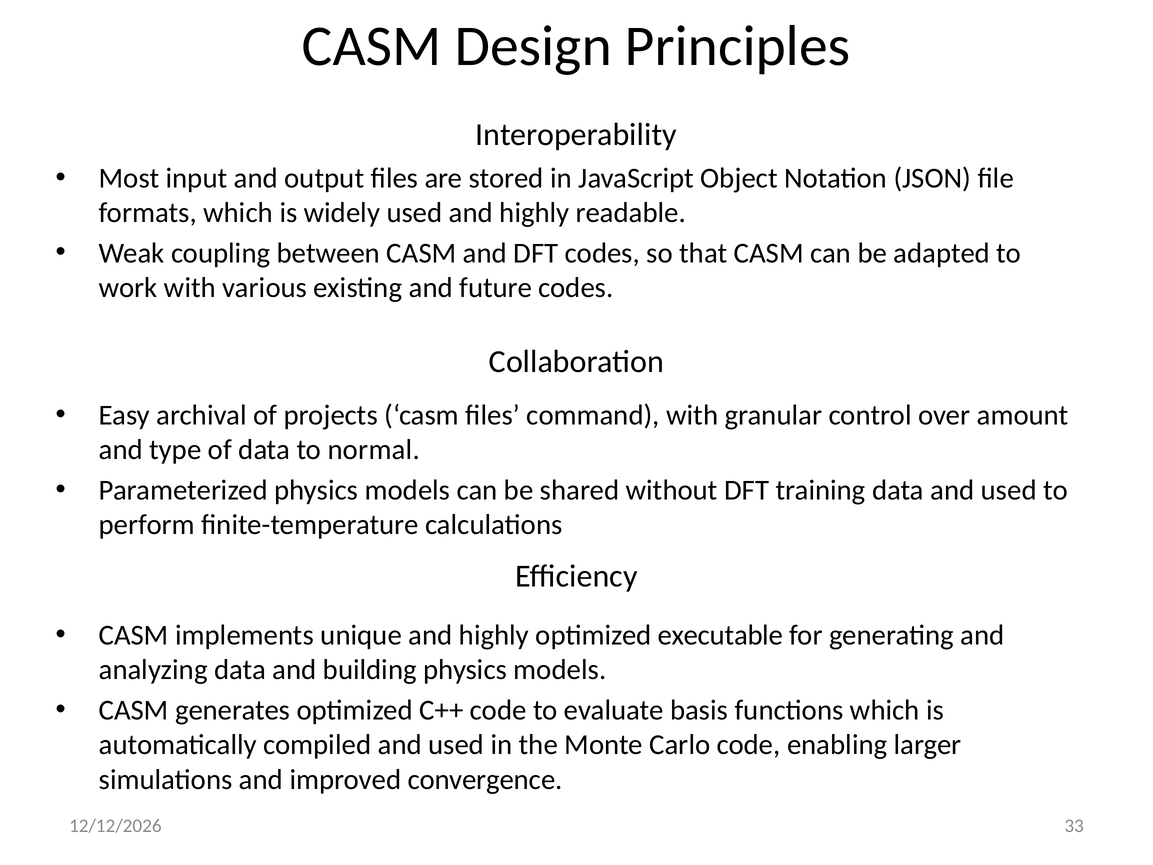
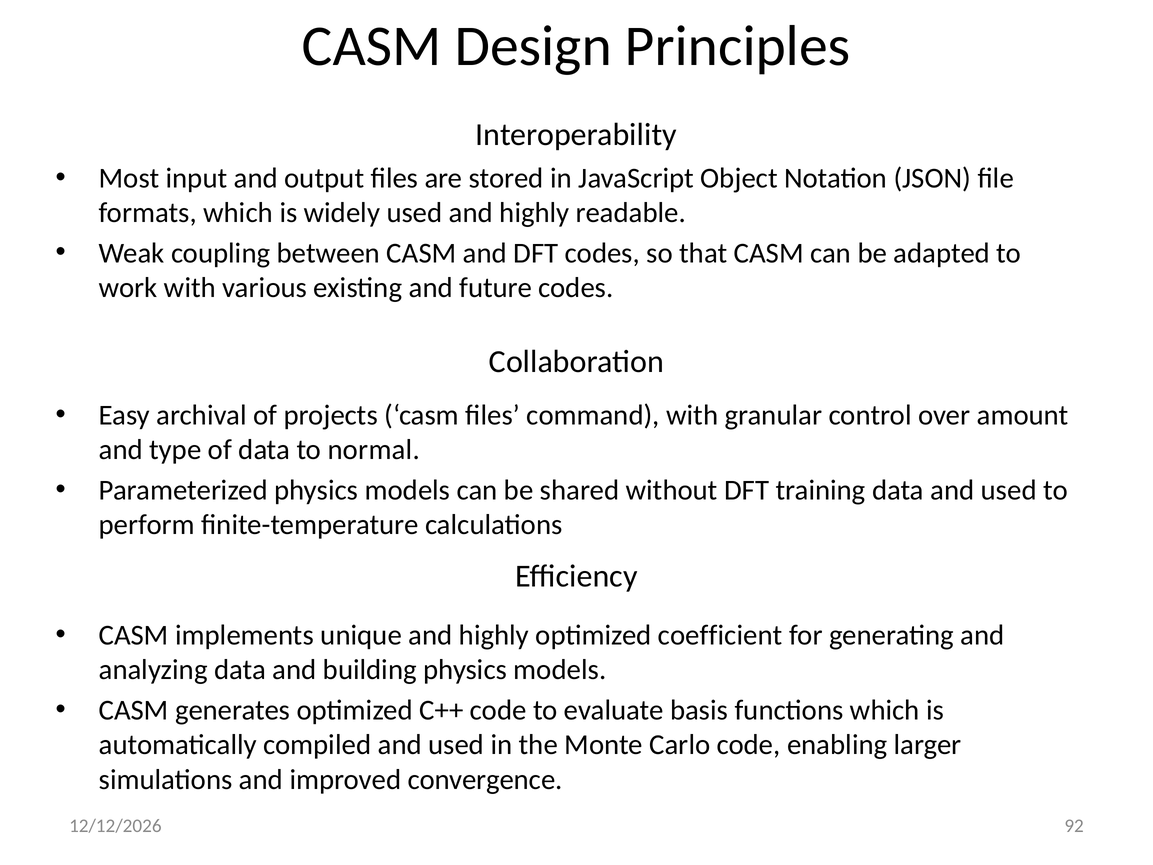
executable: executable -> coefficient
33: 33 -> 92
